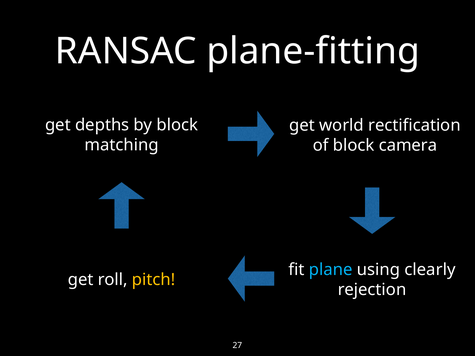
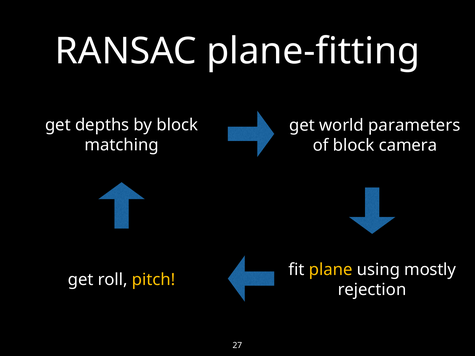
rectification: rectification -> parameters
plane colour: light blue -> yellow
clearly: clearly -> mostly
